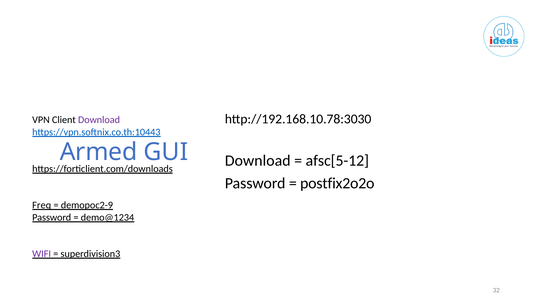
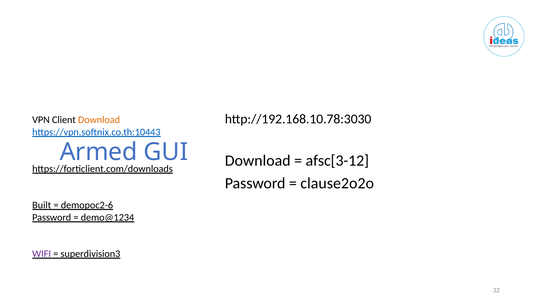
Download at (99, 120) colour: purple -> orange
afsc[5-12: afsc[5-12 -> afsc[3-12
postfix2o2o: postfix2o2o -> clause2o2o
Freq: Freq -> Built
demopoc2-9: demopoc2-9 -> demopoc2-6
